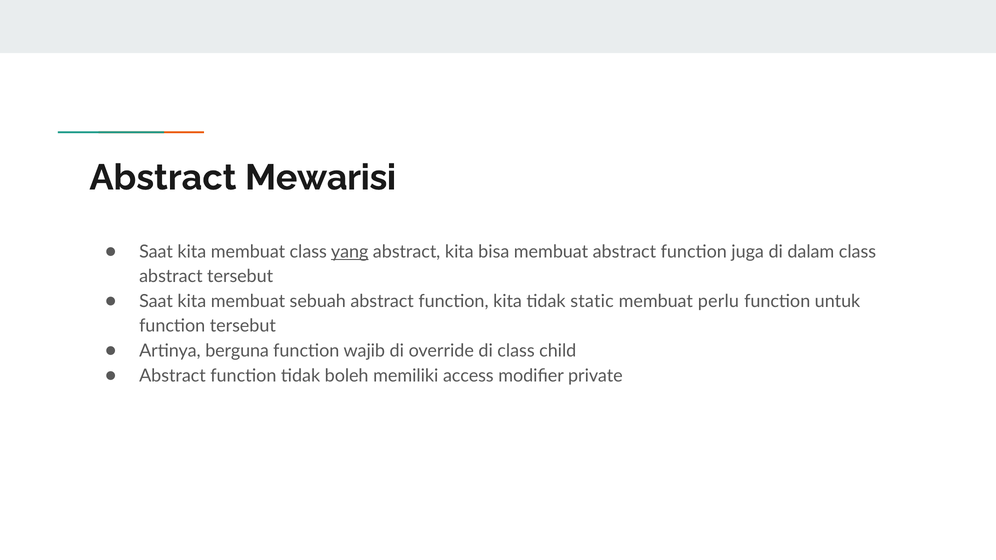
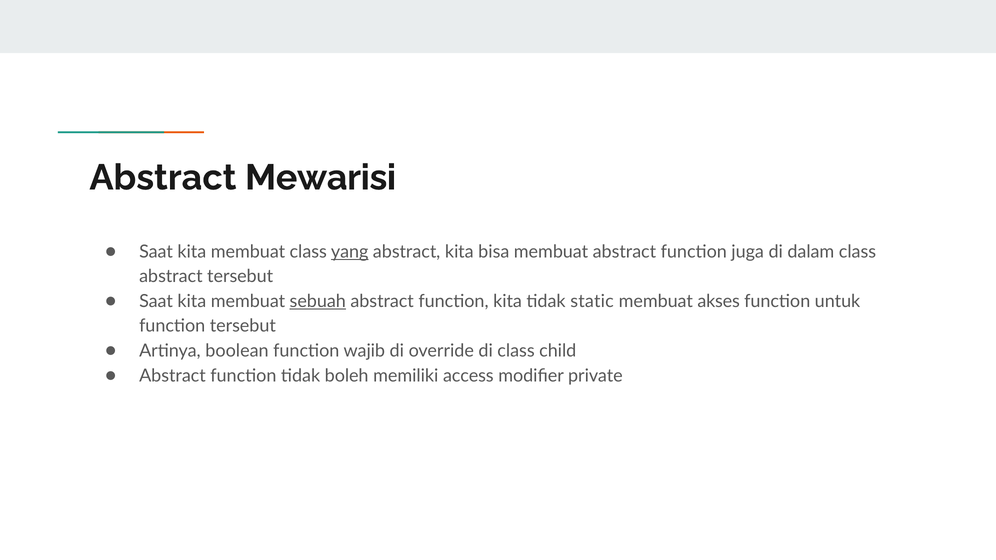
sebuah underline: none -> present
perlu: perlu -> akses
berguna: berguna -> boolean
